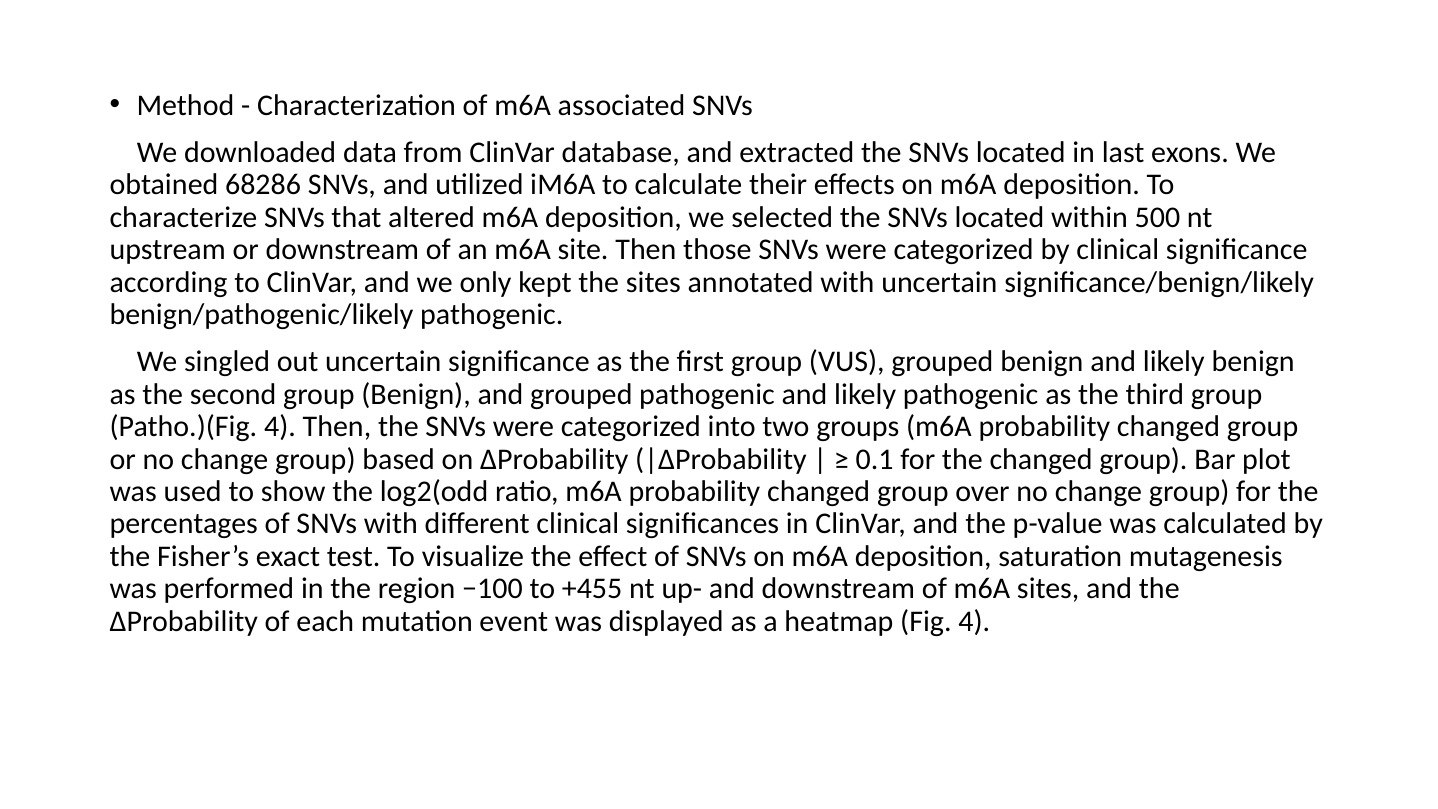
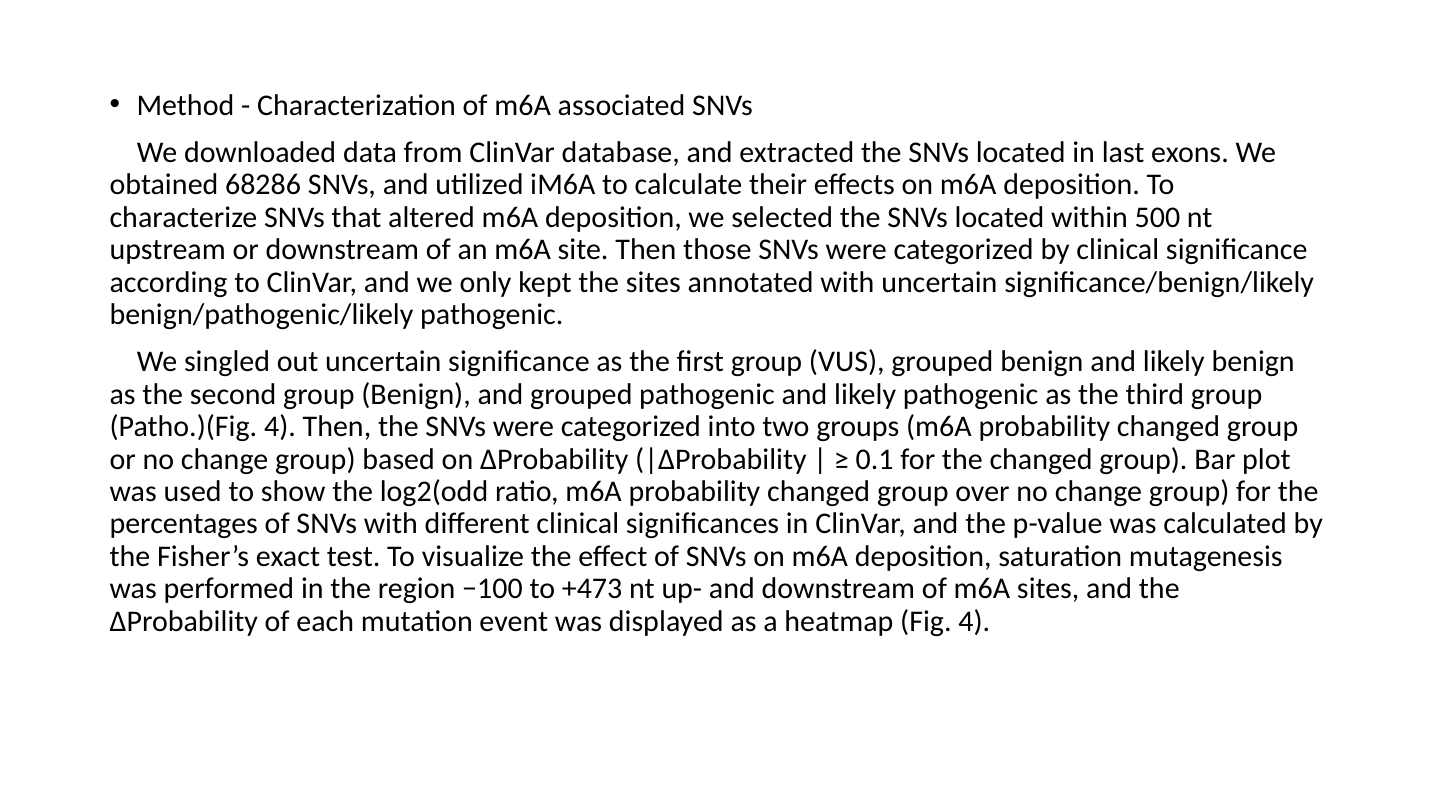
+455: +455 -> +473
